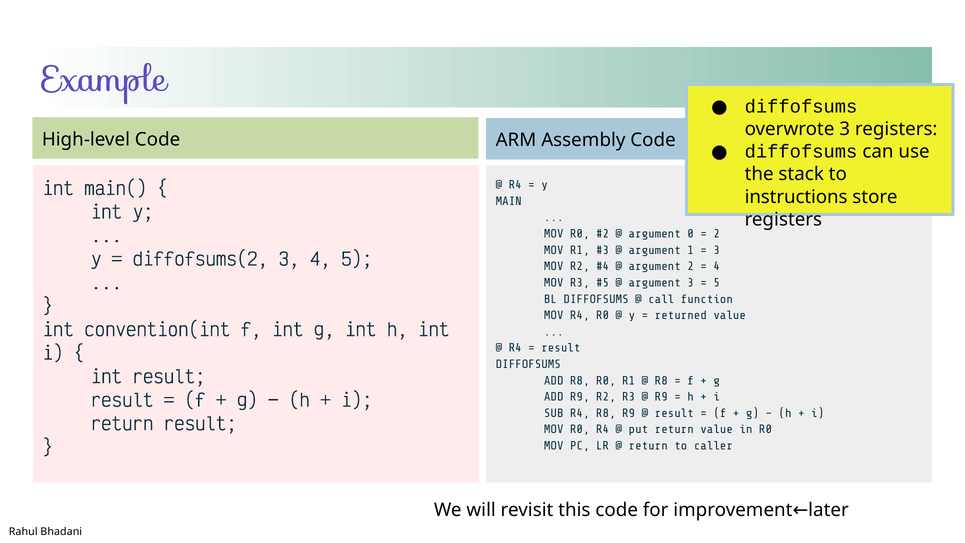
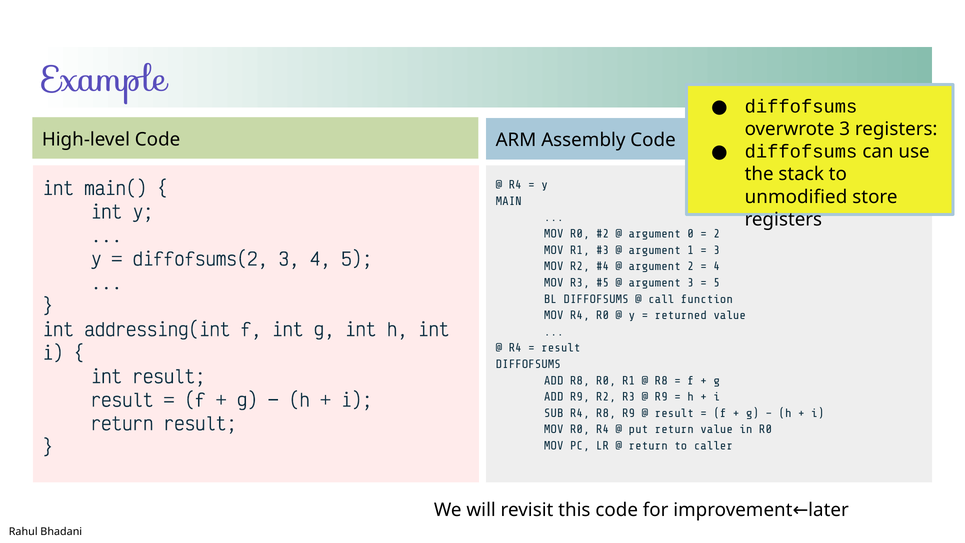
instructions: instructions -> unmodified
convention(int: convention(int -> addressing(int
